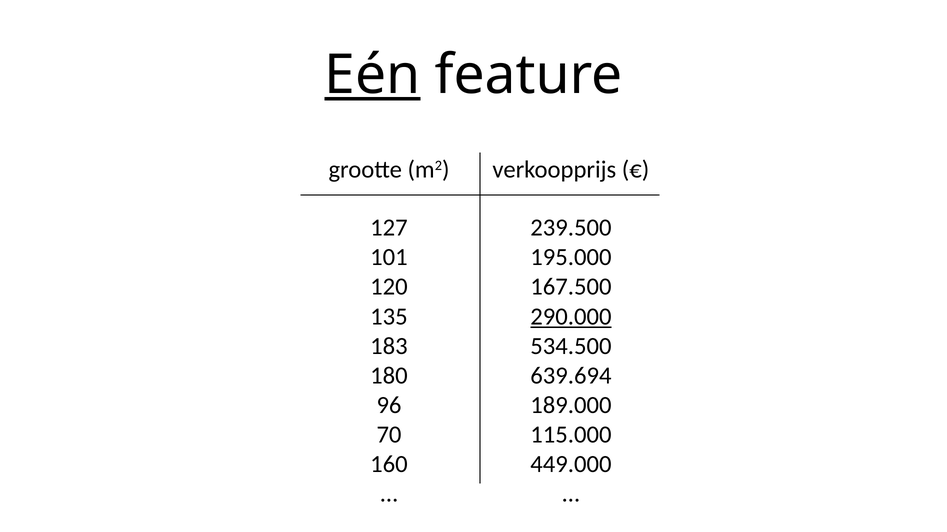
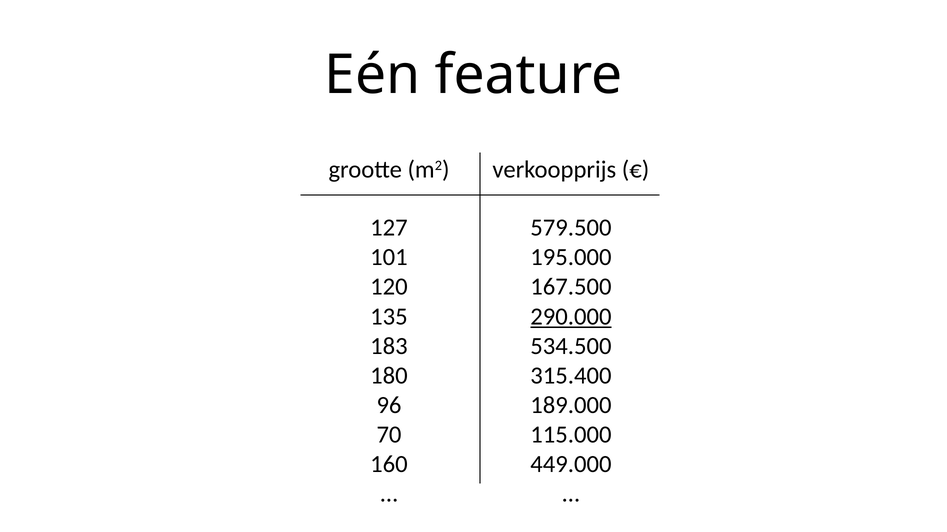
Eén underline: present -> none
239.500: 239.500 -> 579.500
639.694: 639.694 -> 315.400
